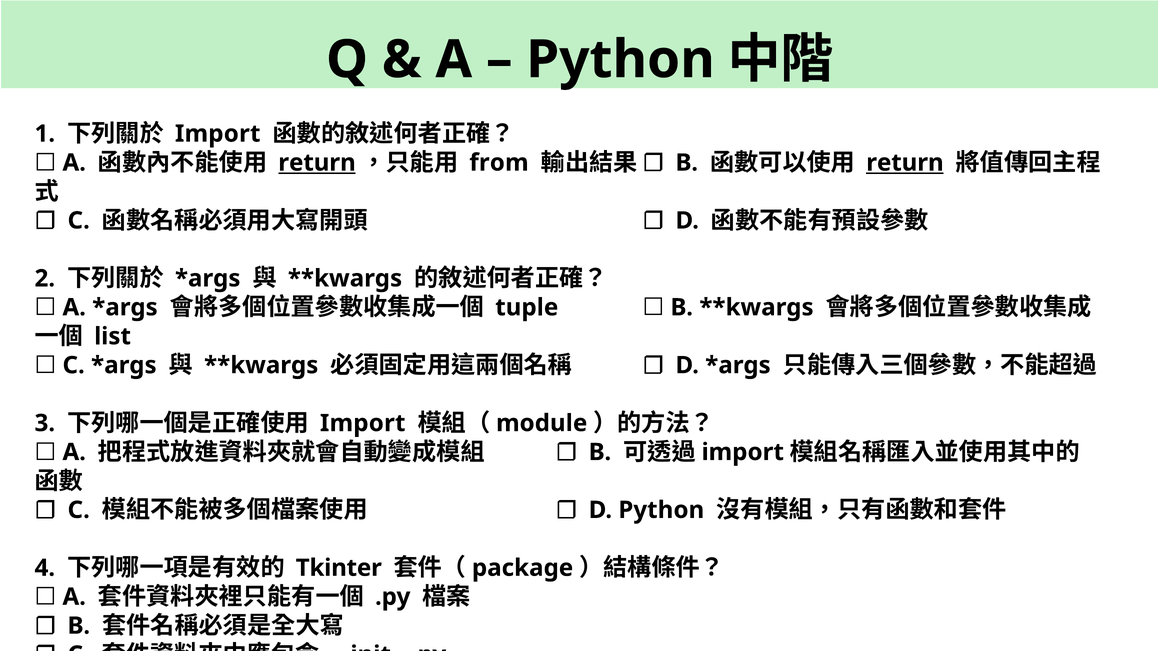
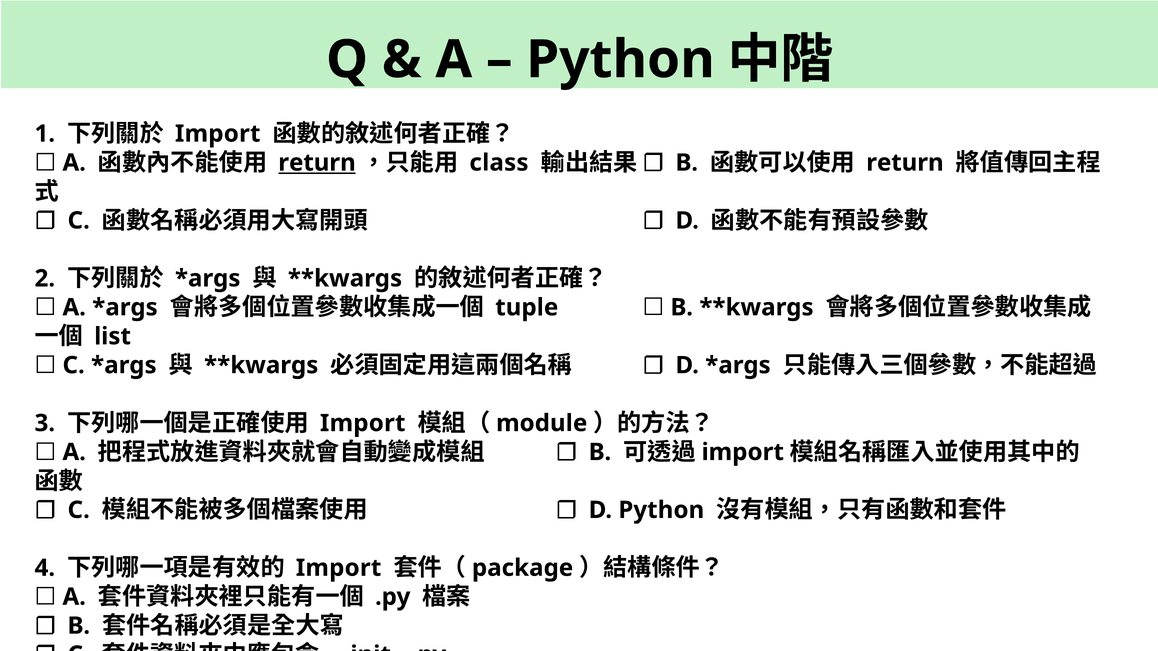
from: from -> class
return at (905, 163) underline: present -> none
Tkinter at (339, 568): Tkinter -> Import
